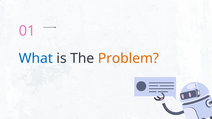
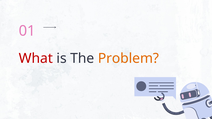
What colour: blue -> red
